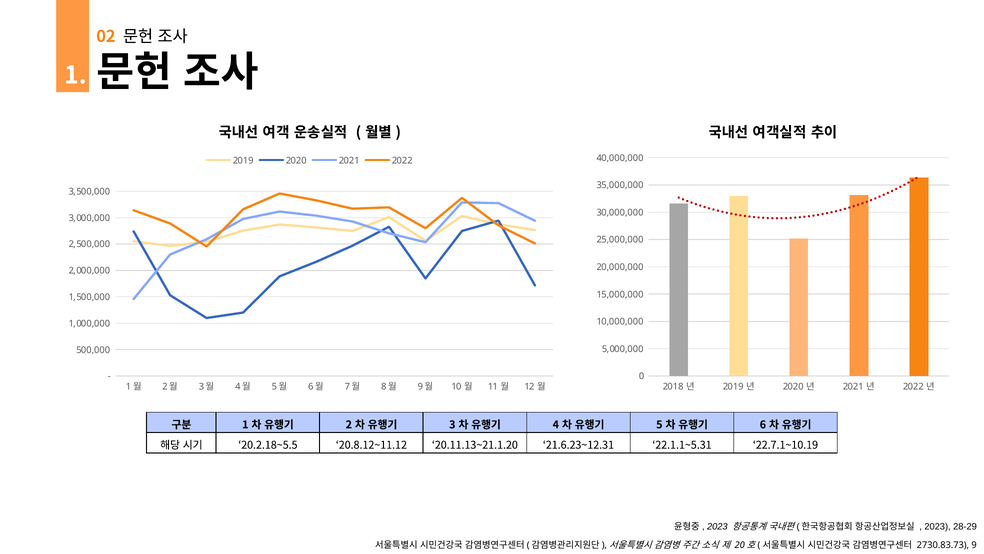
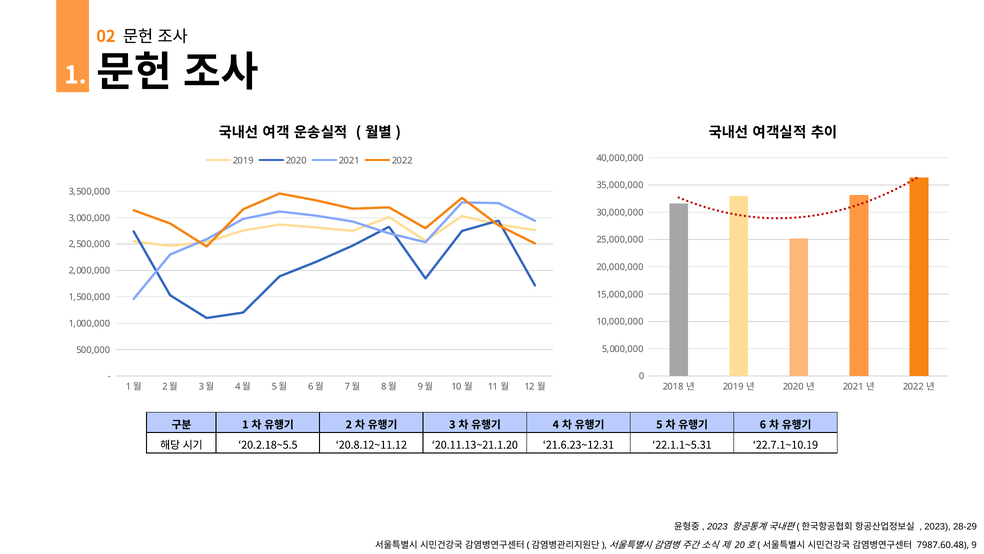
2730.83.73: 2730.83.73 -> 7987.60.48
